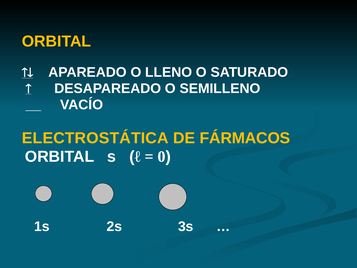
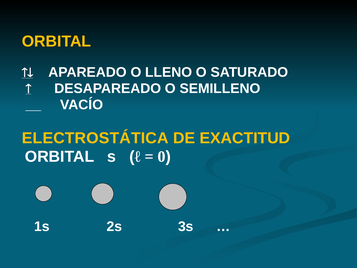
FÁRMACOS: FÁRMACOS -> EXACTITUD
